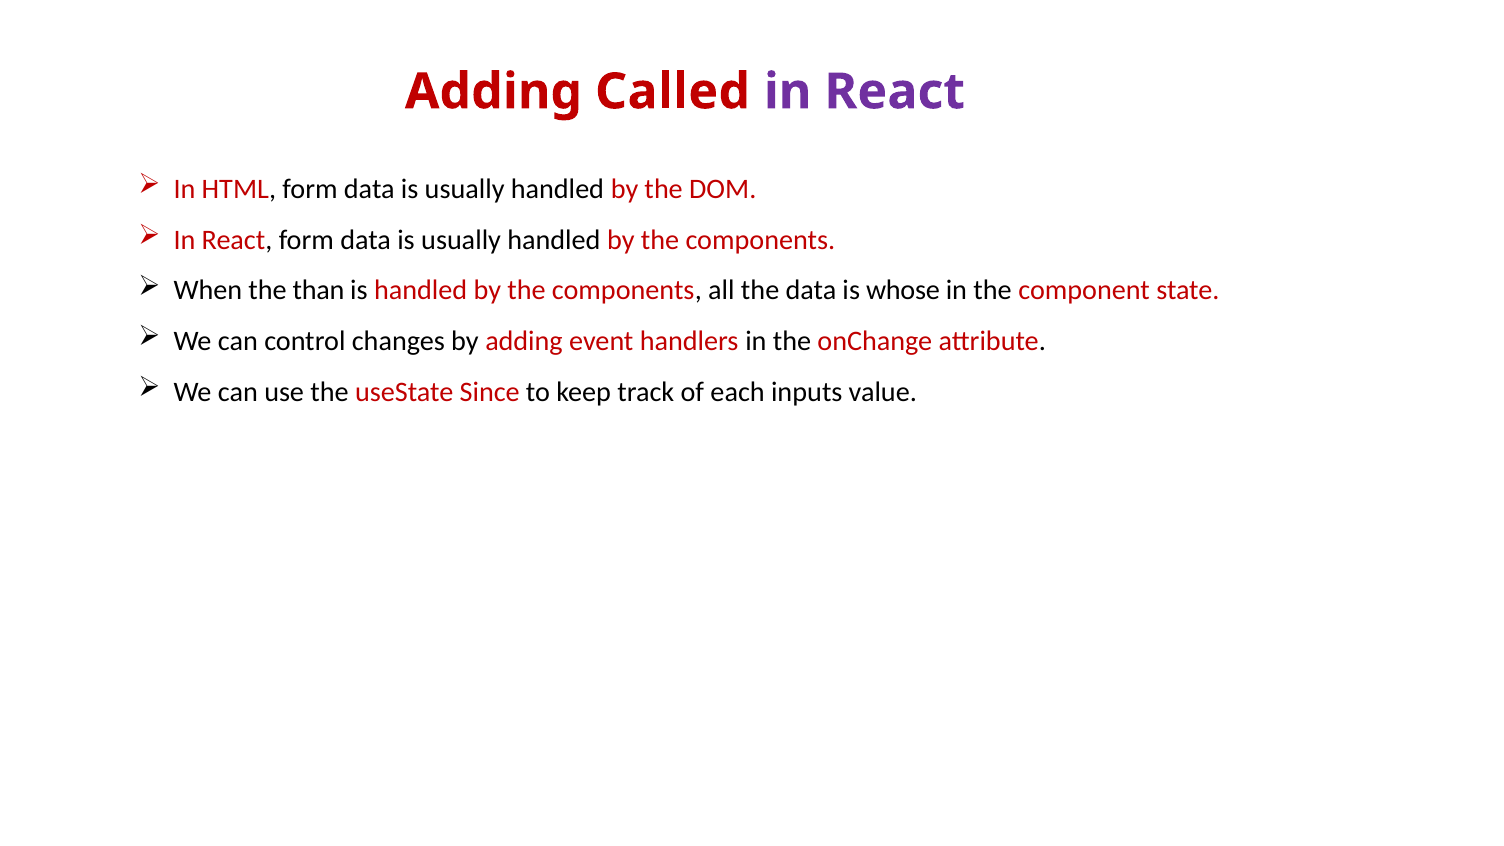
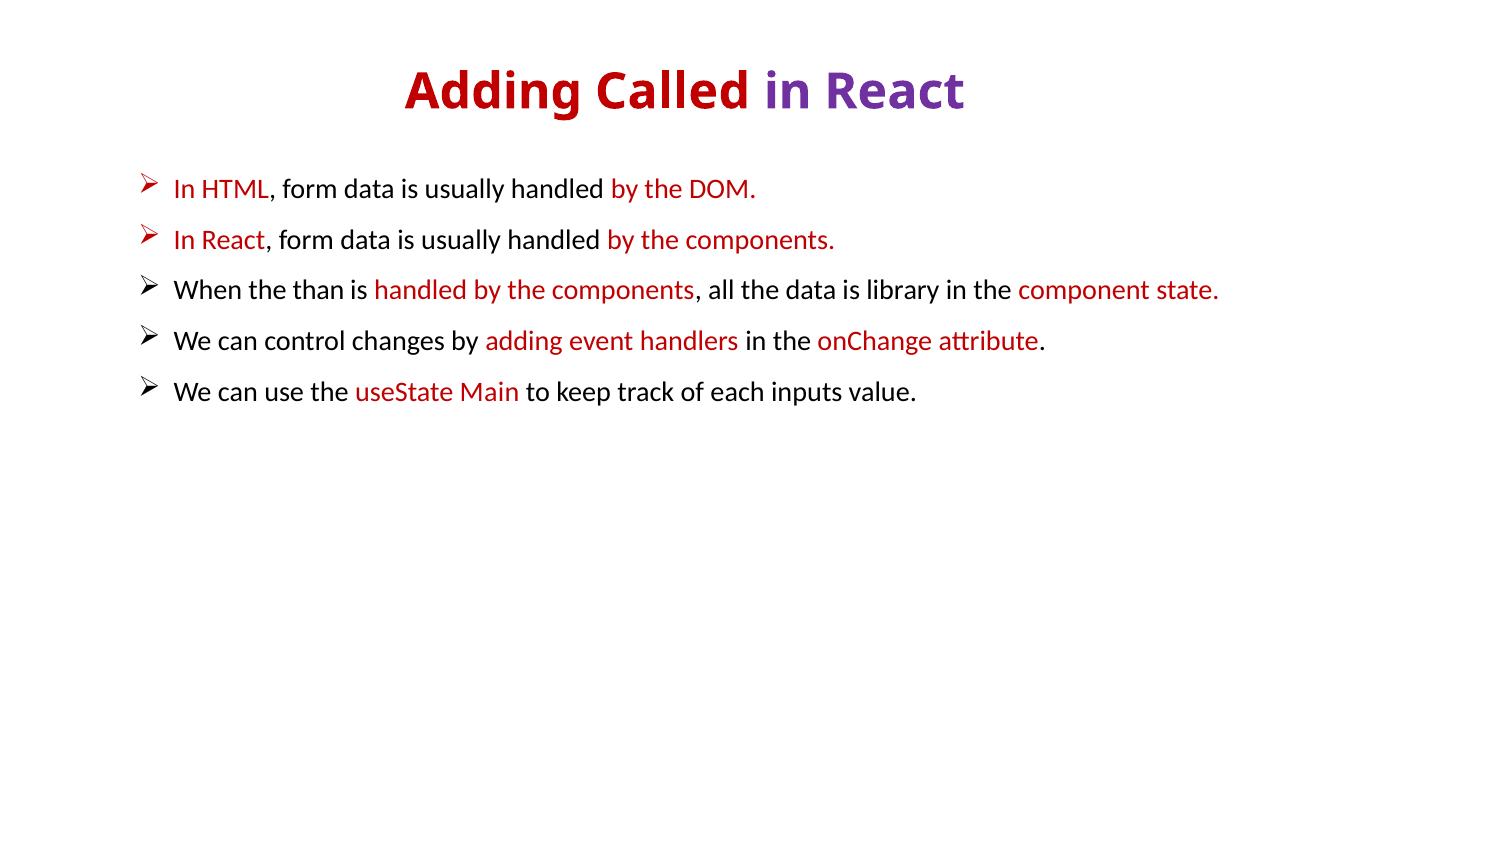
whose: whose -> library
Since: Since -> Main
